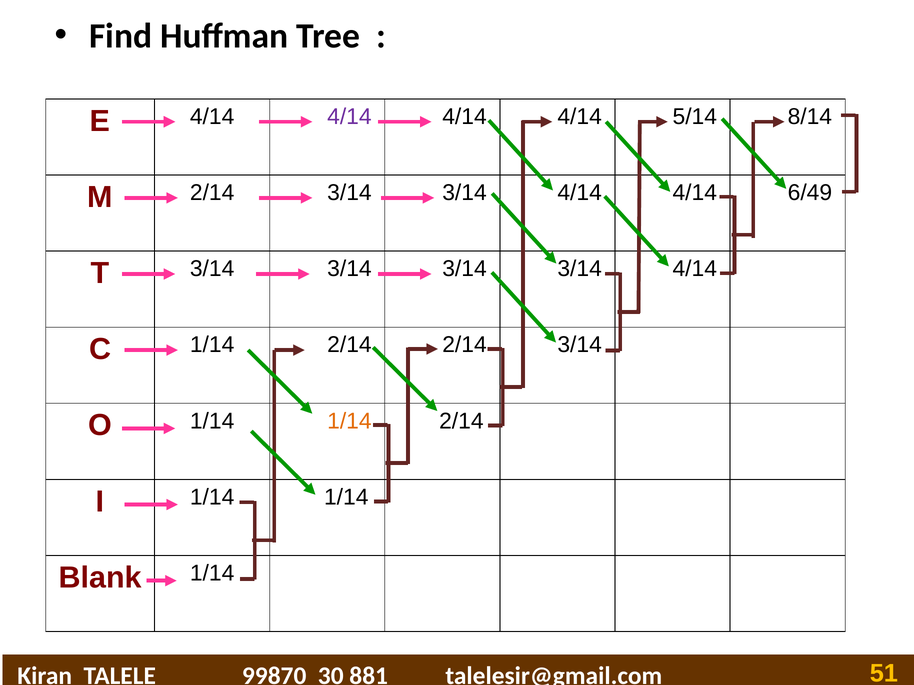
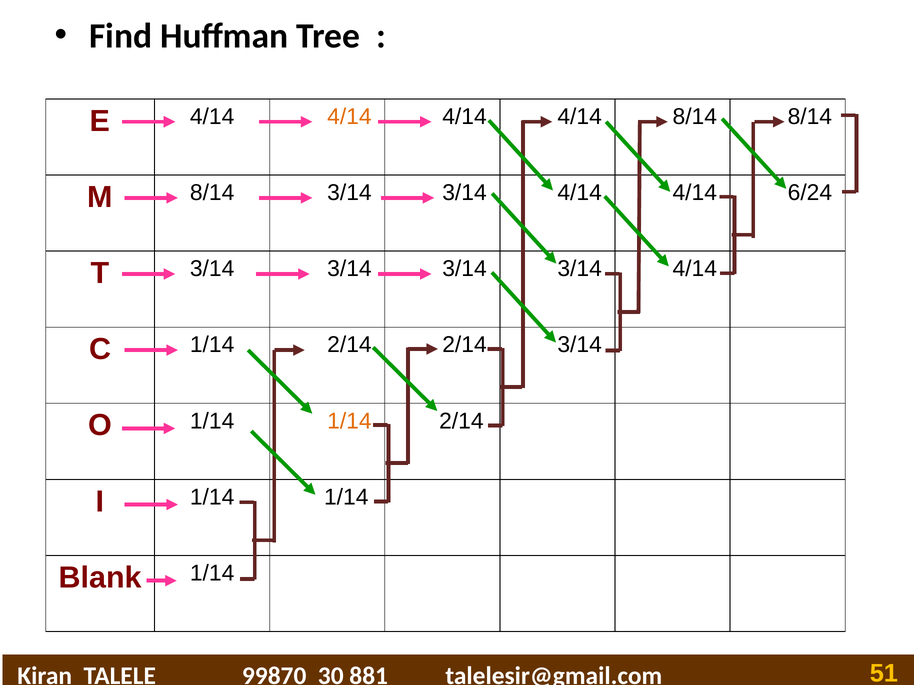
4/14 at (349, 117) colour: purple -> orange
4/14 5/14: 5/14 -> 8/14
M 2/14: 2/14 -> 8/14
6/49: 6/49 -> 6/24
